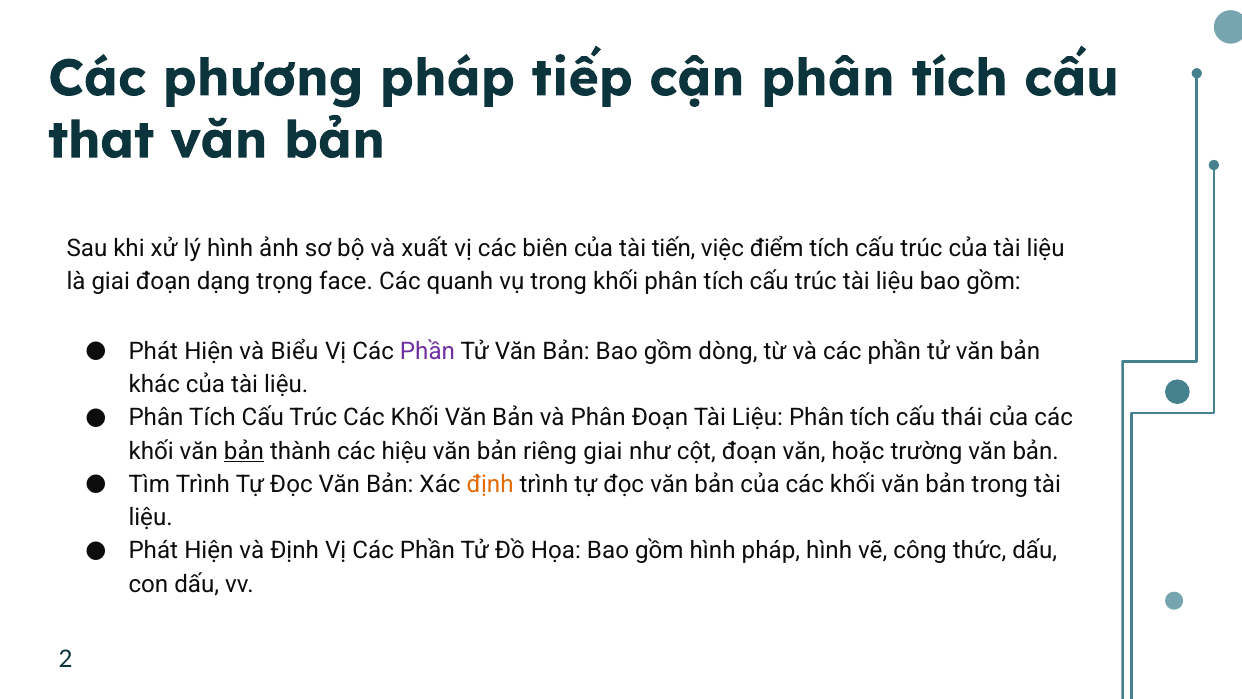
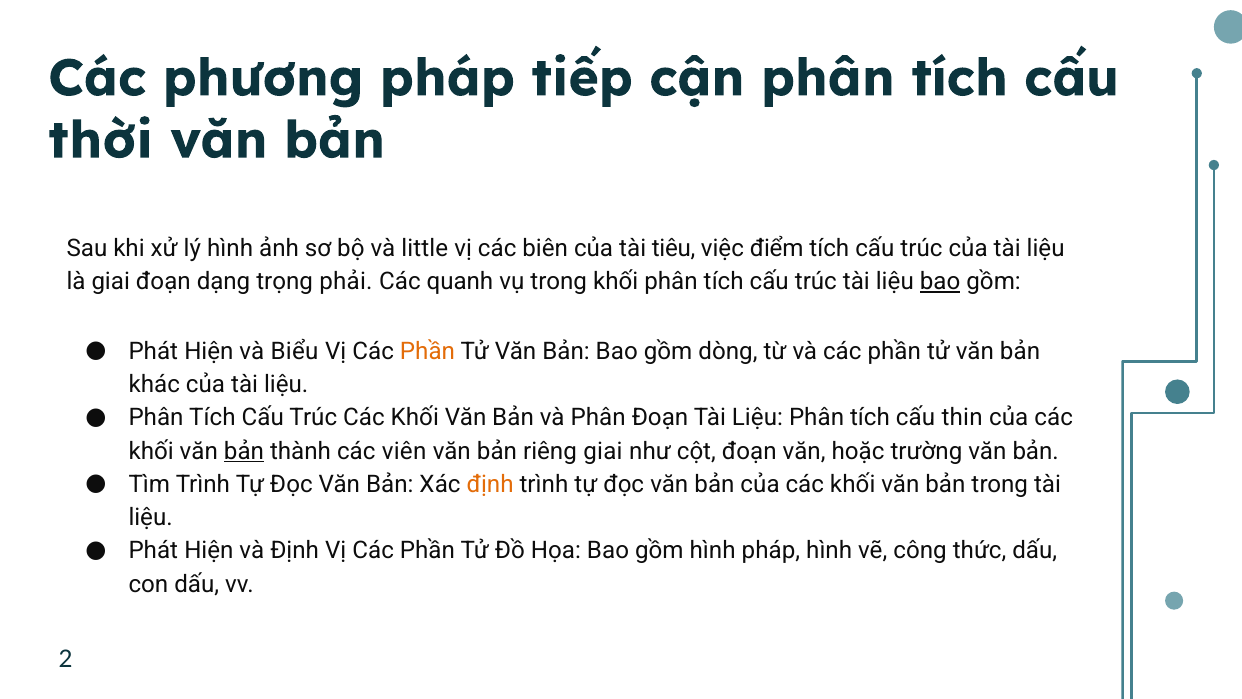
that: that -> thời
xuất: xuất -> little
tiến: tiến -> tiêu
face: face -> phải
bao at (940, 281) underline: none -> present
Phần at (427, 351) colour: purple -> orange
thái: thái -> thin
hiệu: hiệu -> viên
